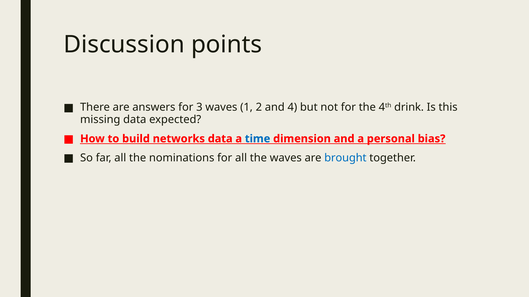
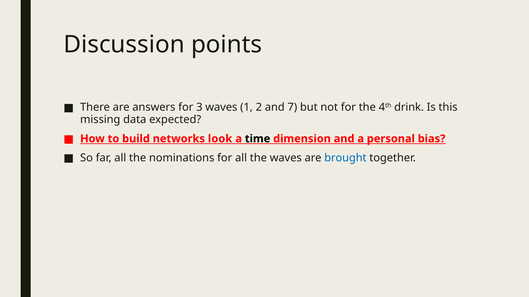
4: 4 -> 7
networks data: data -> look
time colour: blue -> black
